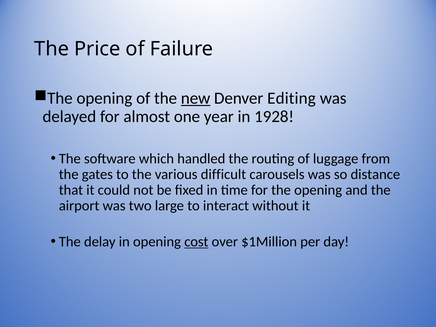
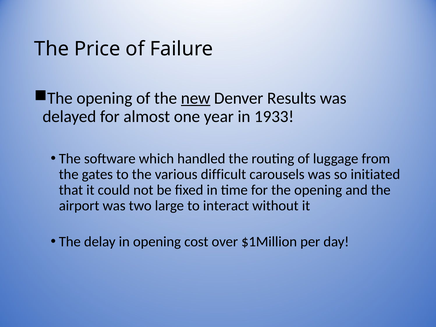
Editing: Editing -> Results
1928: 1928 -> 1933
distance: distance -> initiated
cost underline: present -> none
